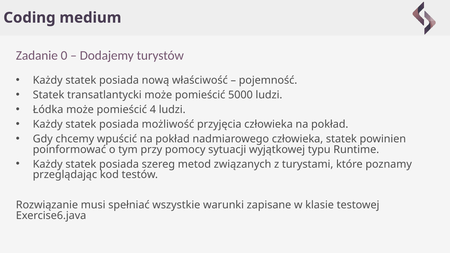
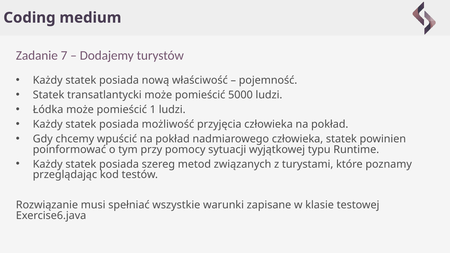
0: 0 -> 7
4: 4 -> 1
